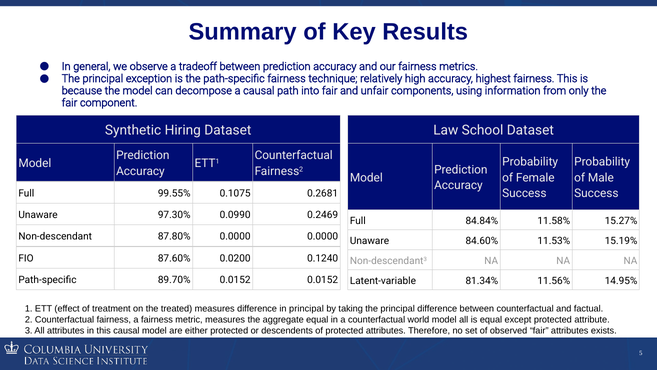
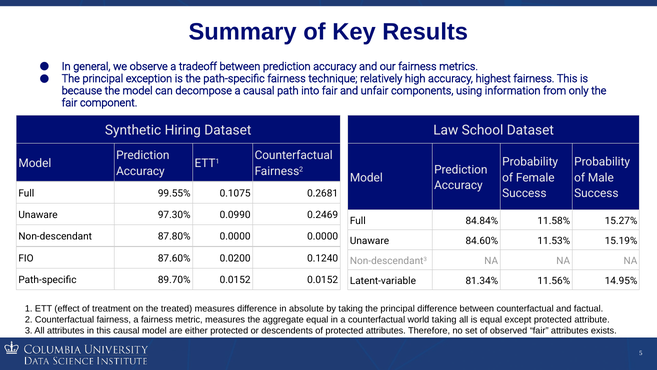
in principal: principal -> absolute
world model: model -> taking
